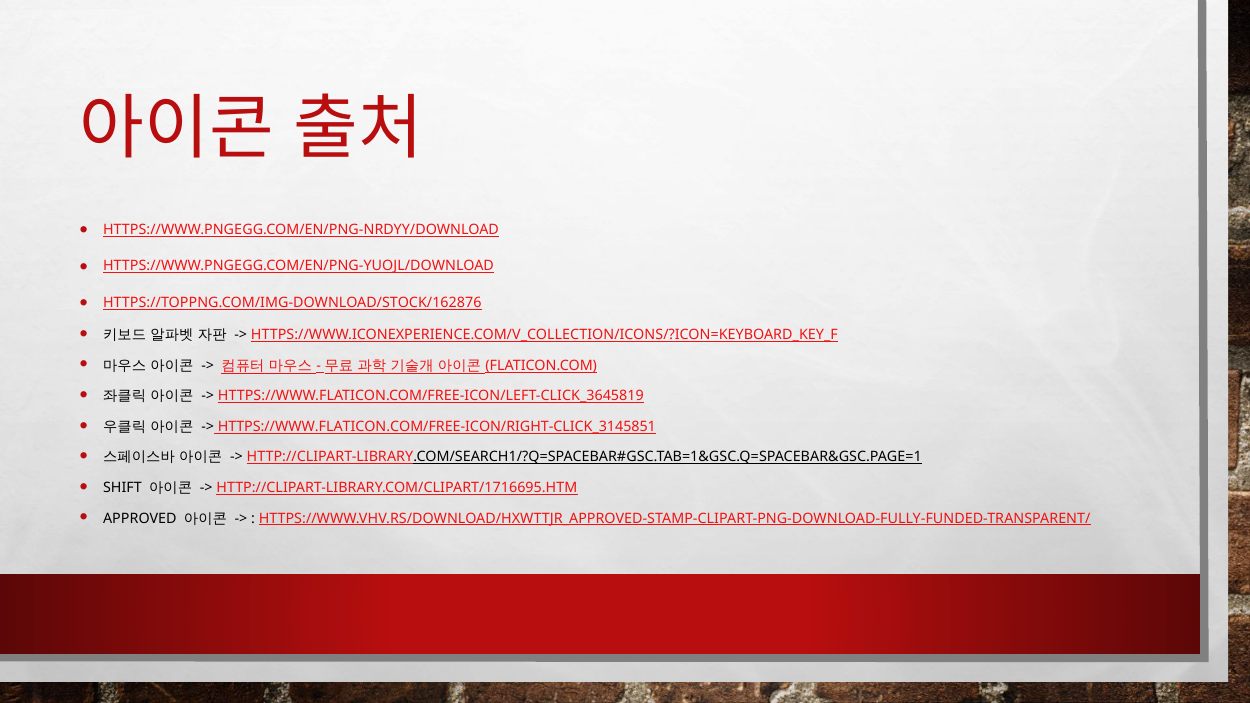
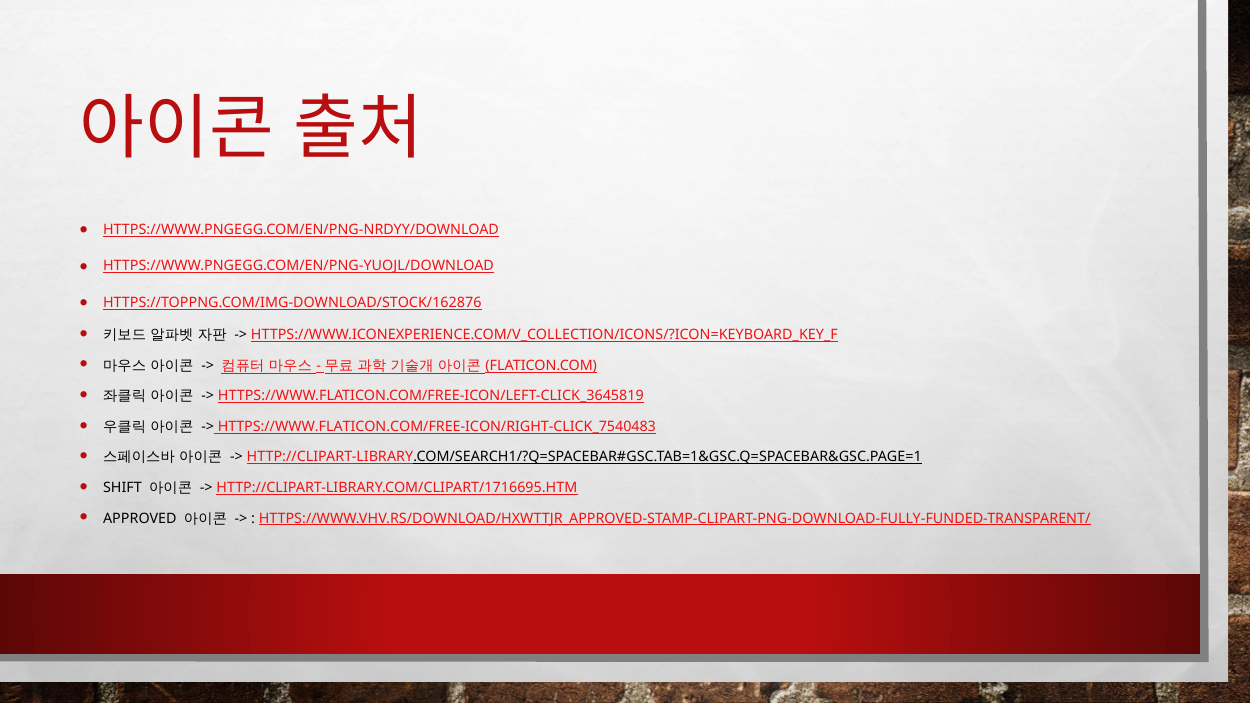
HTTPS://WWW.FLATICON.COM/FREE-ICON/RIGHT-CLICK_3145851: HTTPS://WWW.FLATICON.COM/FREE-ICON/RIGHT-CLICK_3145851 -> HTTPS://WWW.FLATICON.COM/FREE-ICON/RIGHT-CLICK_7540483
